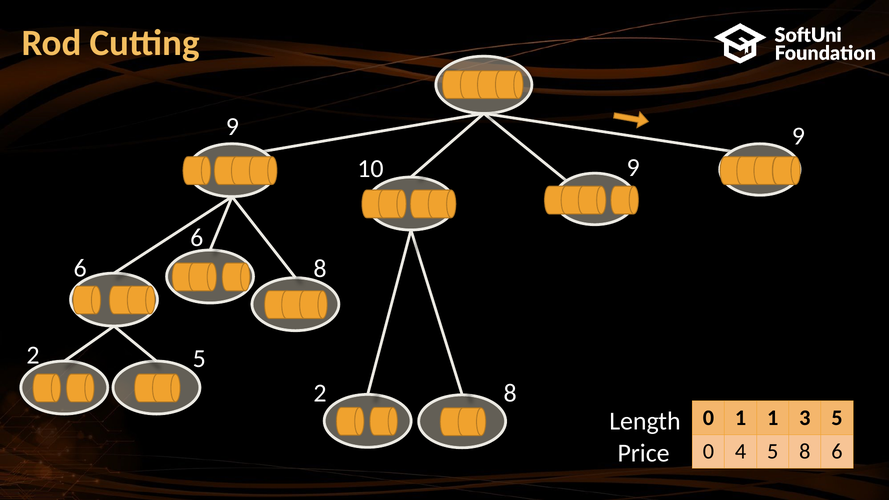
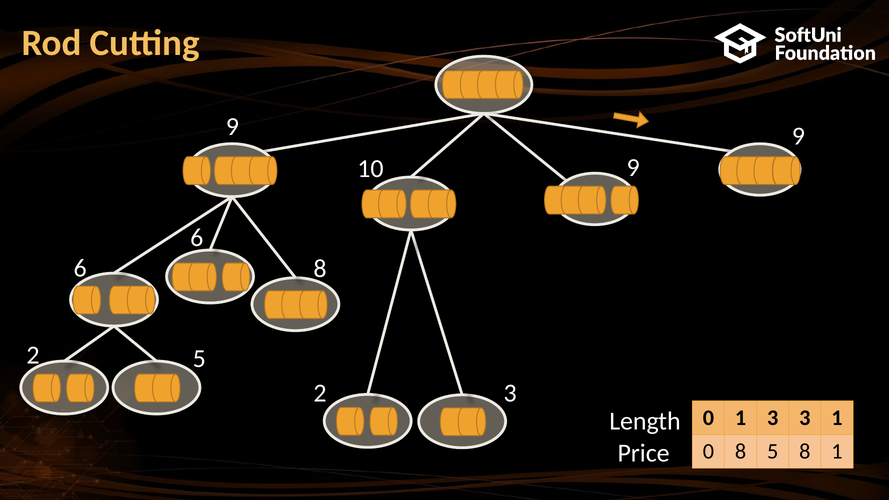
2 8: 8 -> 3
1 1: 1 -> 3
3 5: 5 -> 1
0 4: 4 -> 8
8 6: 6 -> 1
